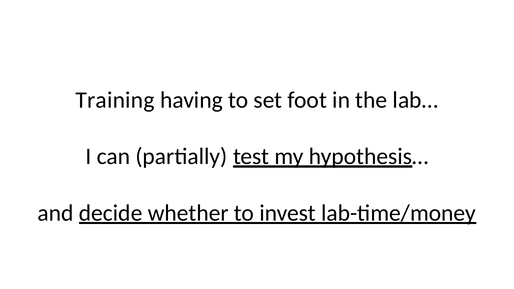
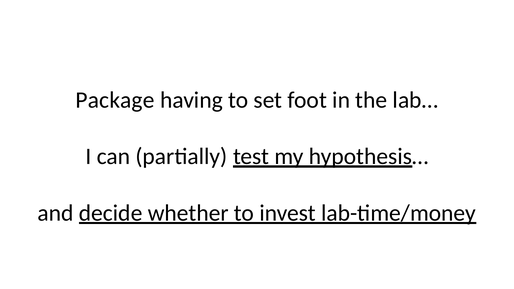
Training: Training -> Package
